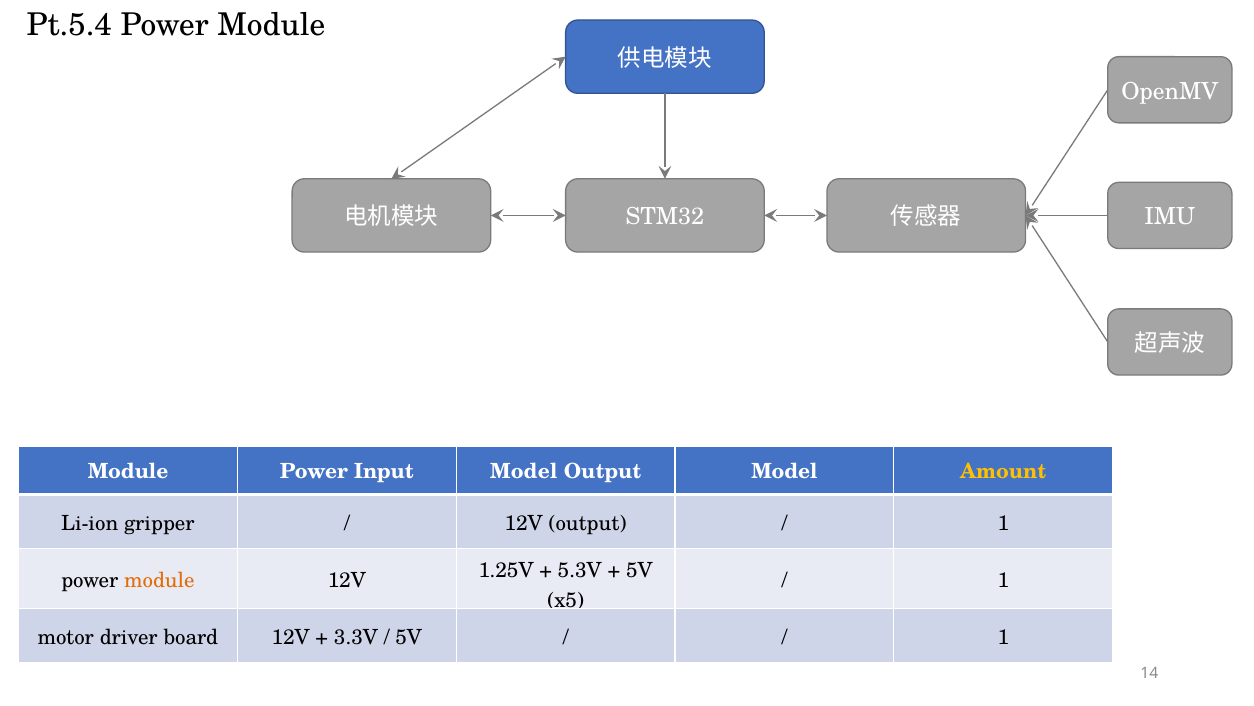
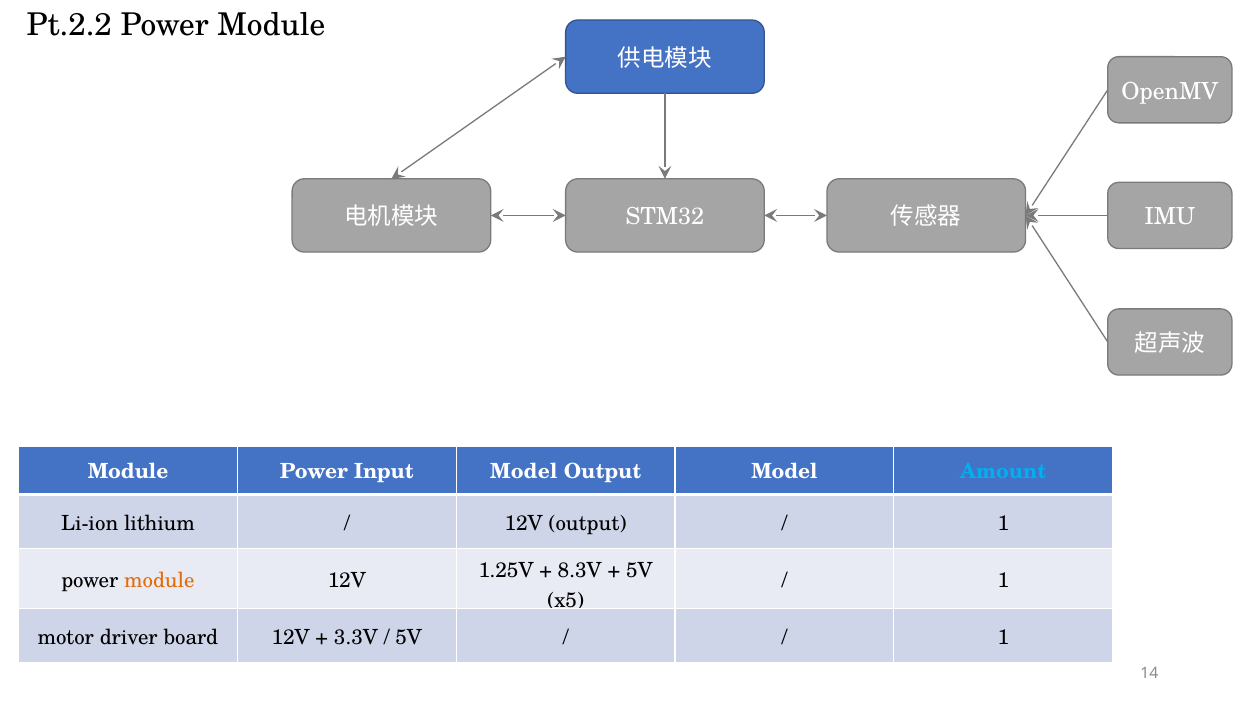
Pt.5.4: Pt.5.4 -> Pt.2.2
Amount colour: yellow -> light blue
gripper: gripper -> lithium
5.3V: 5.3V -> 8.3V
